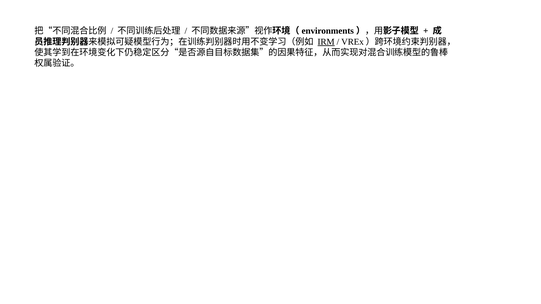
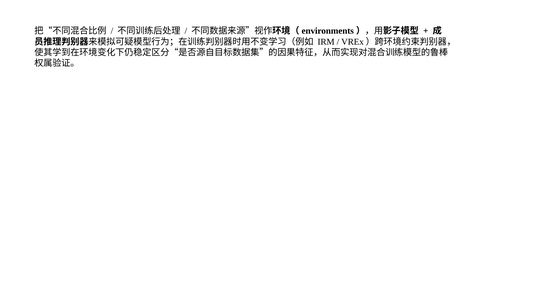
IRM underline: present -> none
